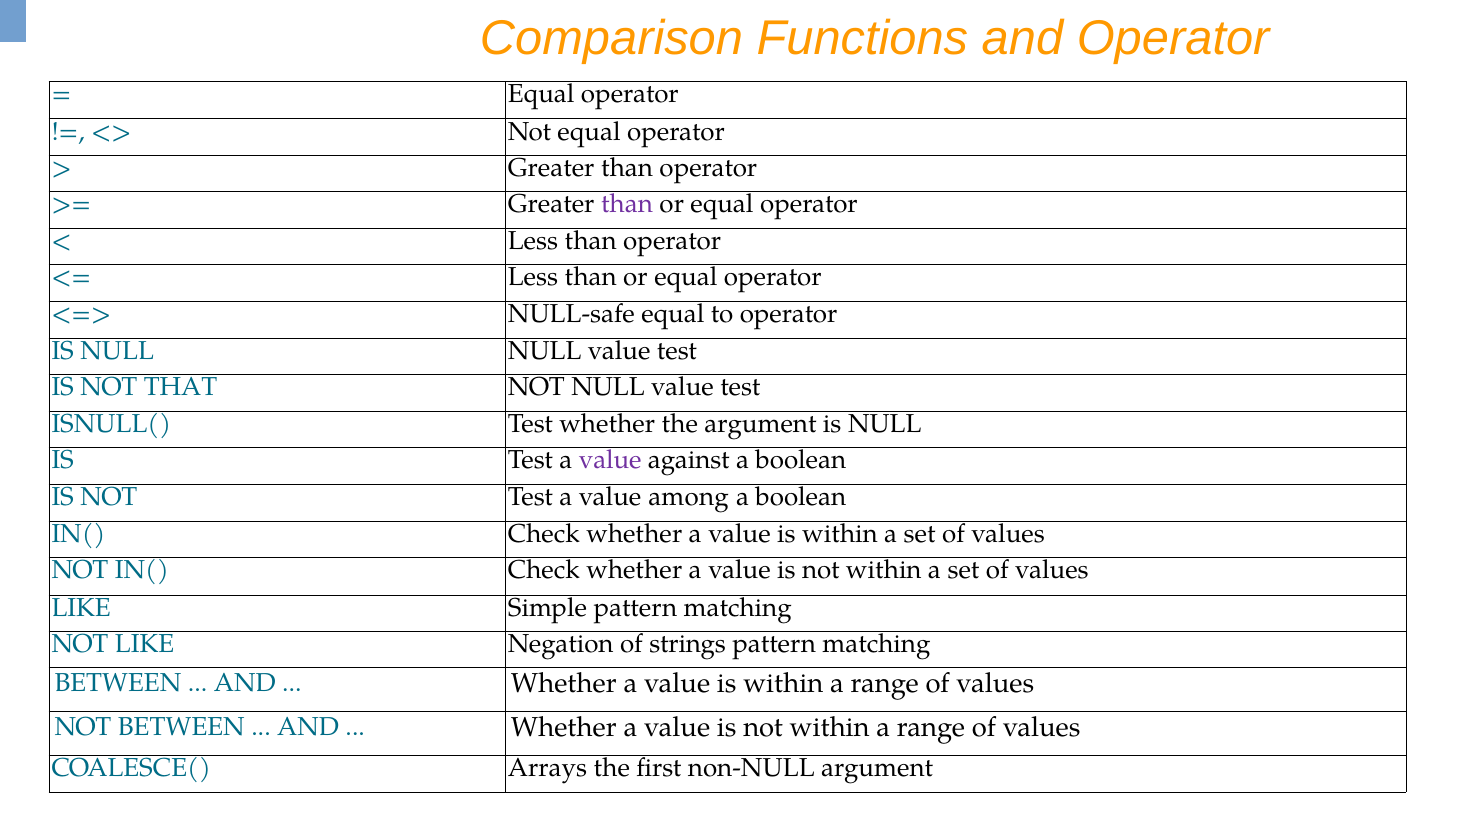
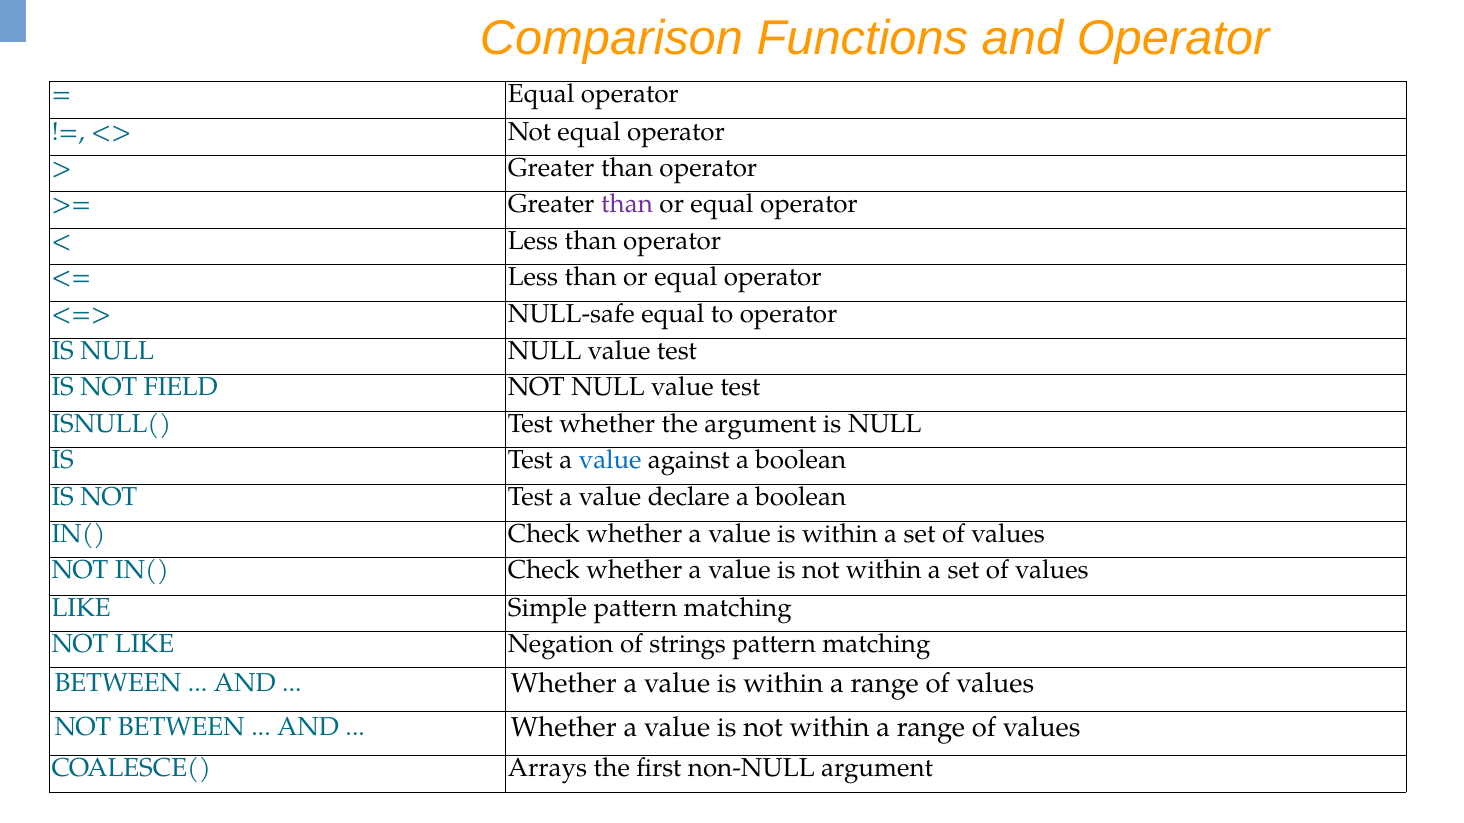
THAT: THAT -> FIELD
value at (610, 460) colour: purple -> blue
among: among -> declare
